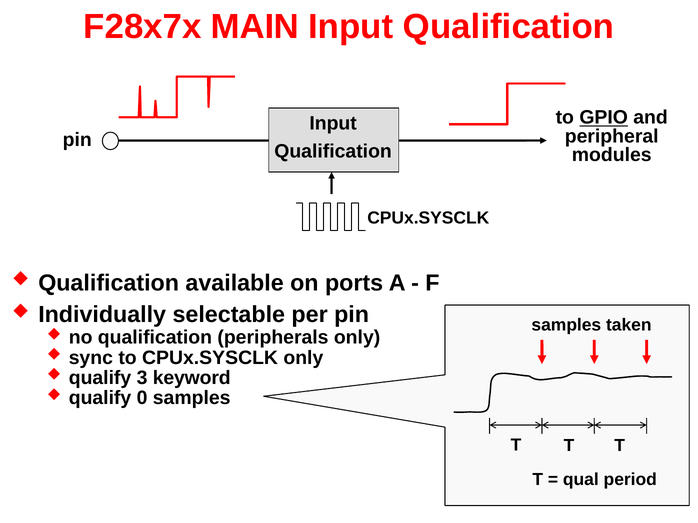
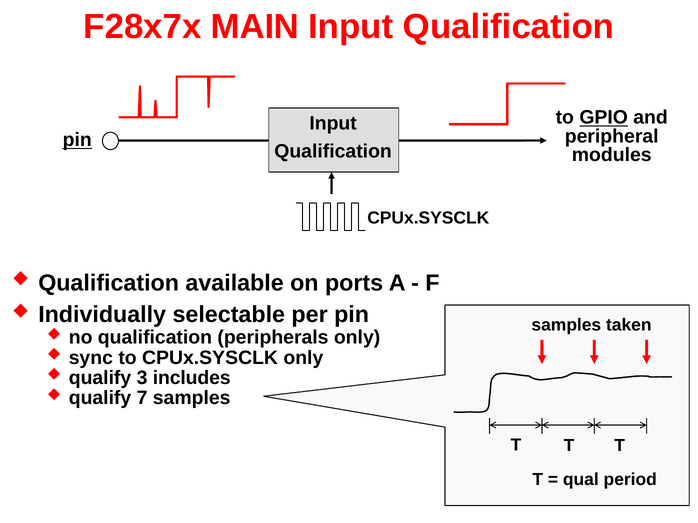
pin at (77, 140) underline: none -> present
keyword: keyword -> includes
0: 0 -> 7
